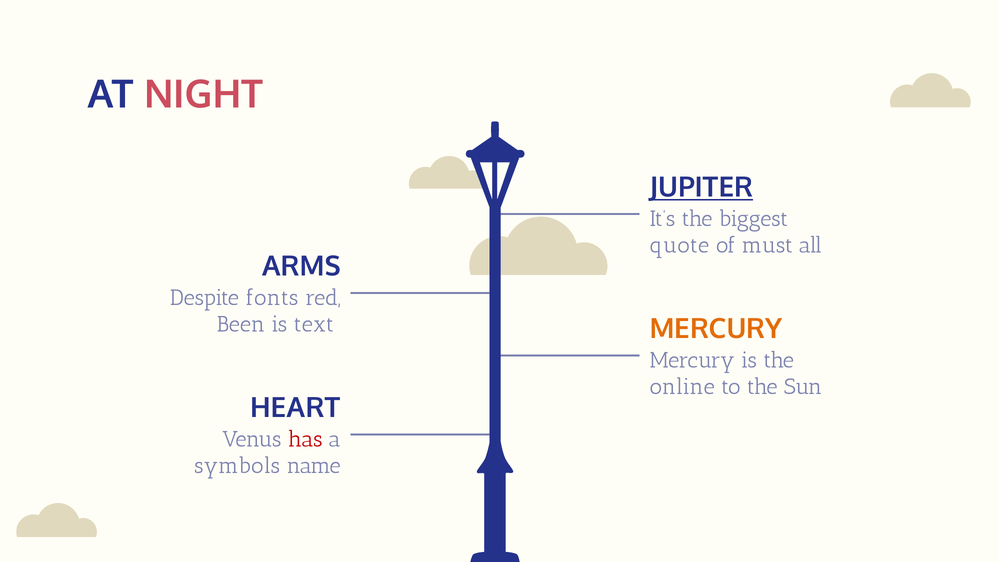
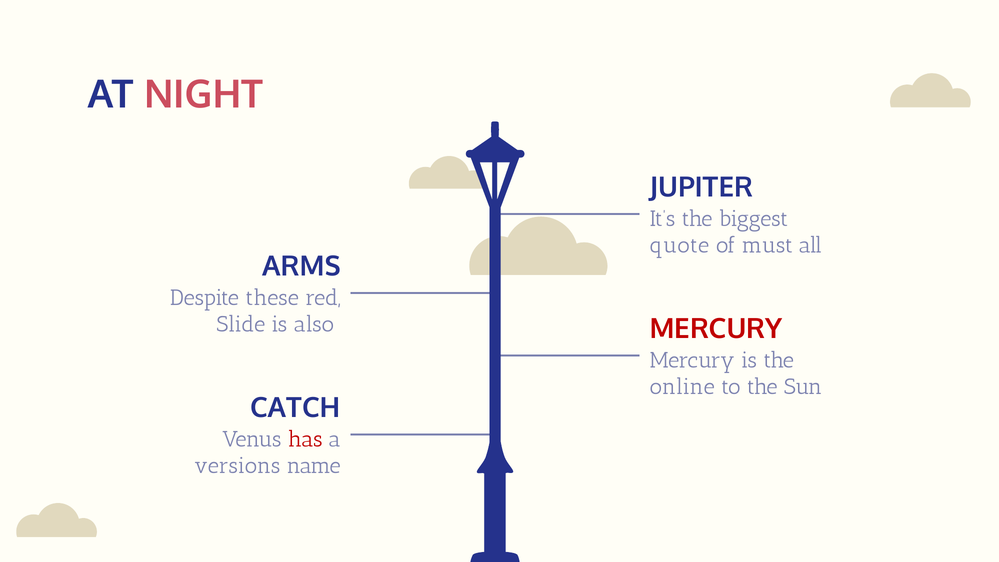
JUPITER underline: present -> none
fonts: fonts -> these
Been: Been -> Slide
text: text -> also
MERCURY at (716, 329) colour: orange -> red
HEART: HEART -> CATCH
symbols: symbols -> versions
